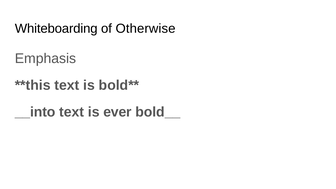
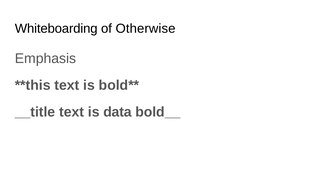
__into: __into -> __title
ever: ever -> data
